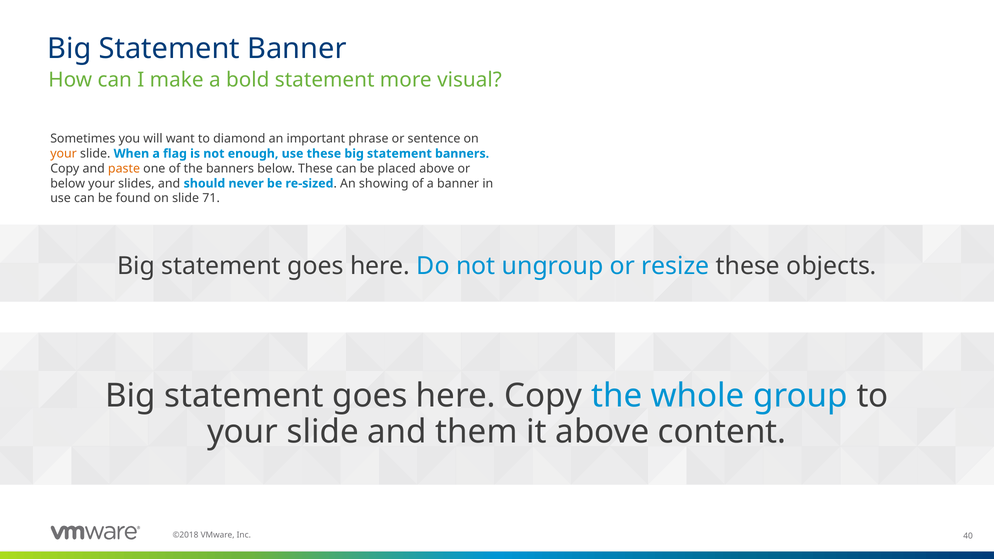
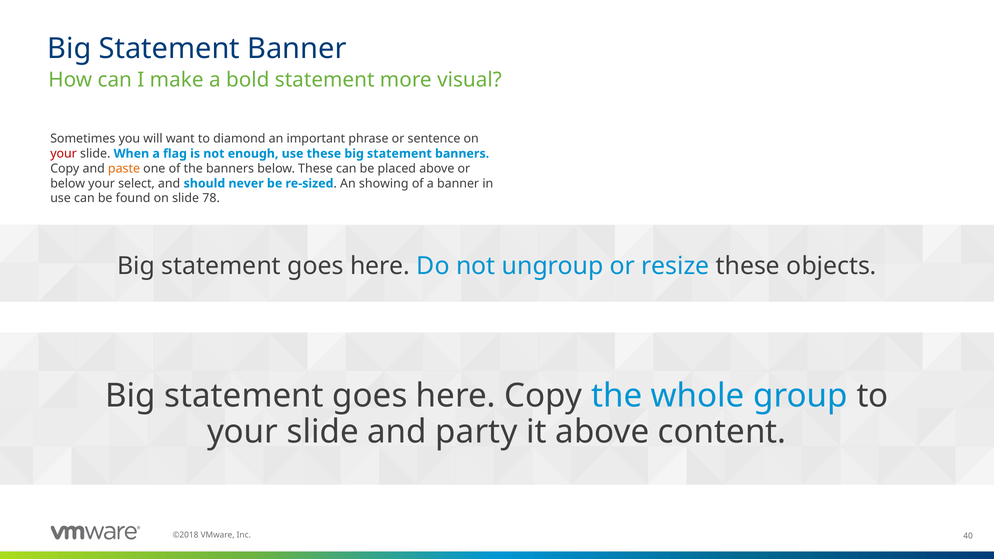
your at (64, 154) colour: orange -> red
slides: slides -> select
71: 71 -> 78
them: them -> party
